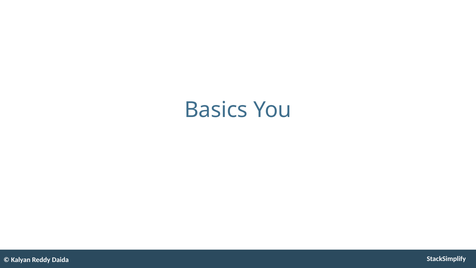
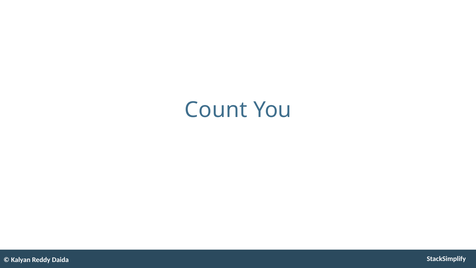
Basics: Basics -> Count
